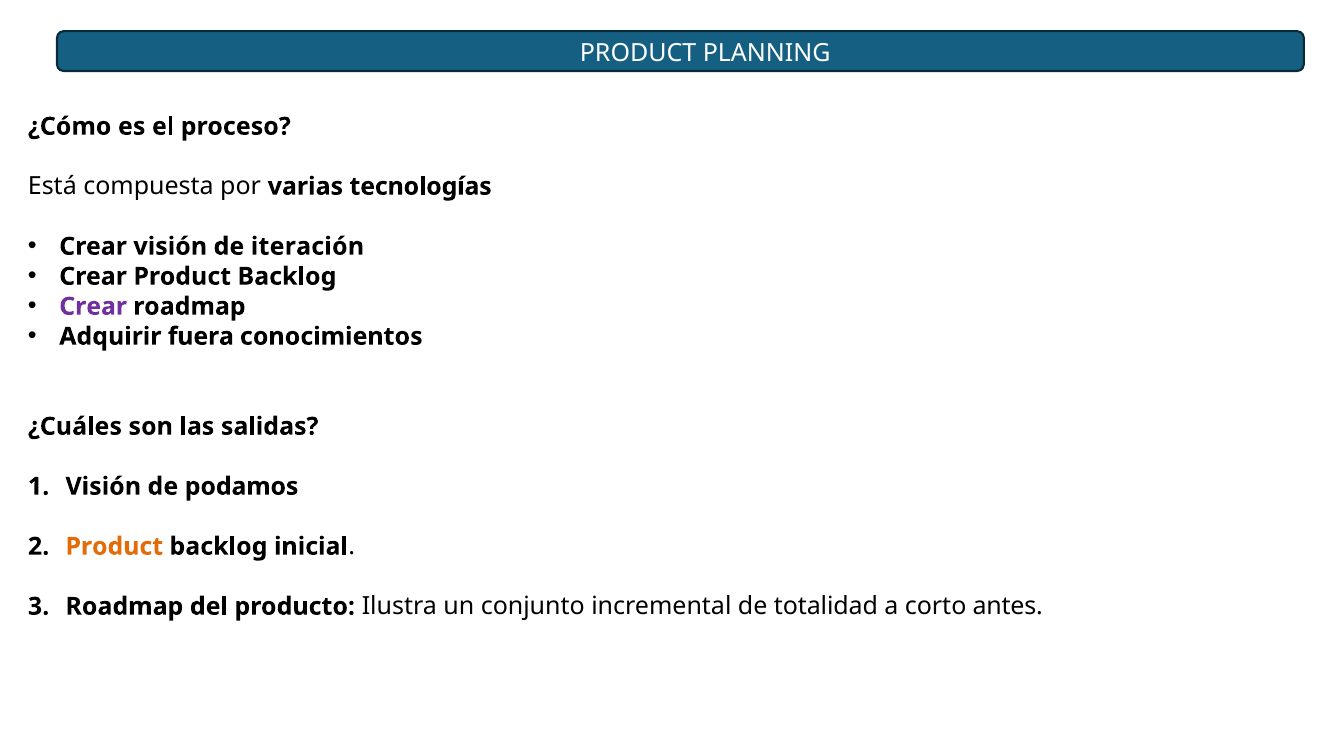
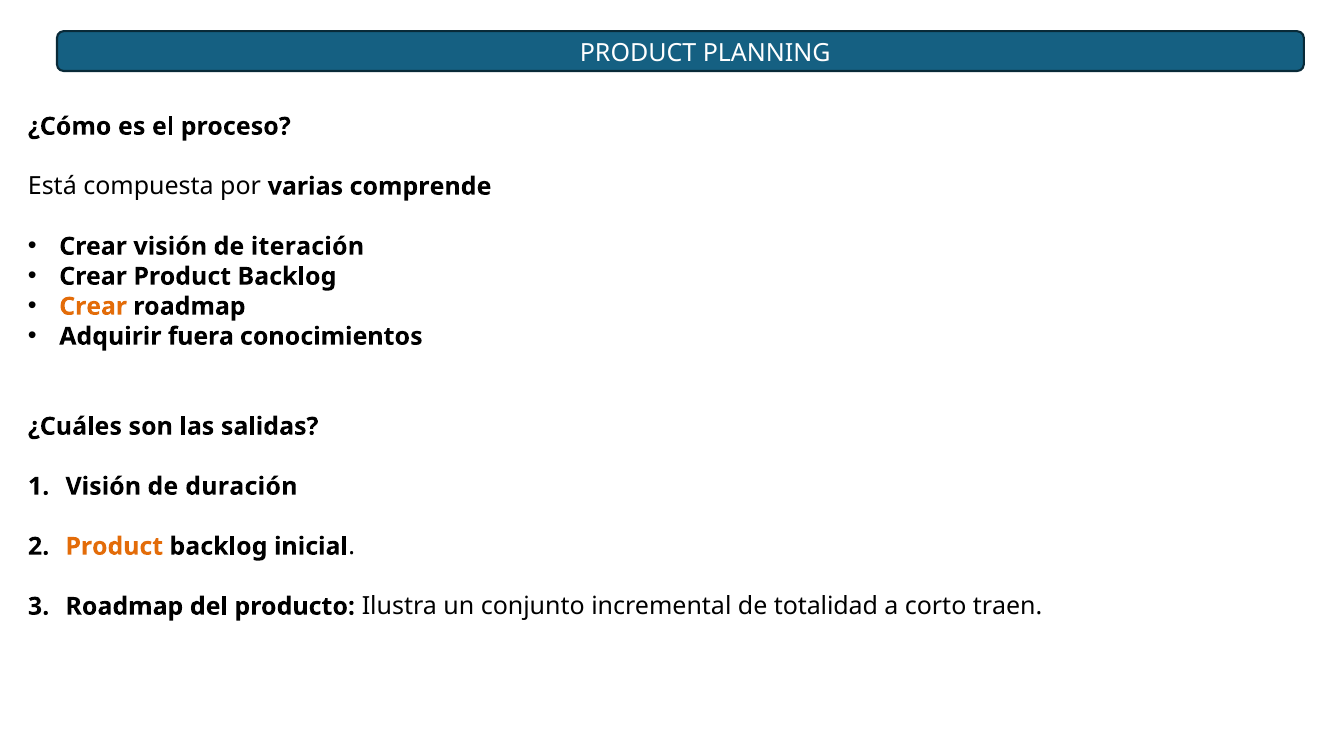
tecnologías: tecnologías -> comprende
Crear at (93, 307) colour: purple -> orange
podamos: podamos -> duración
antes: antes -> traen
